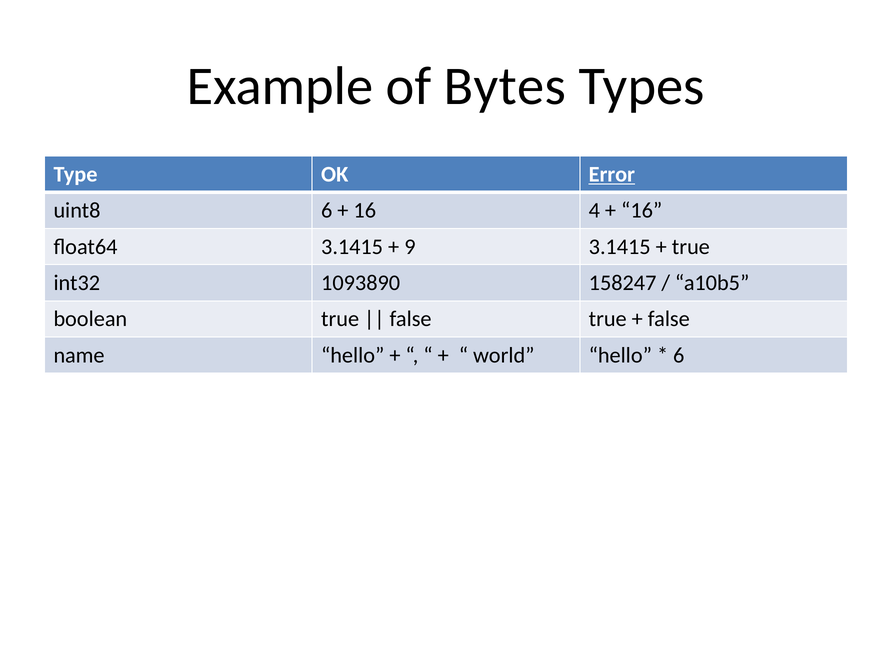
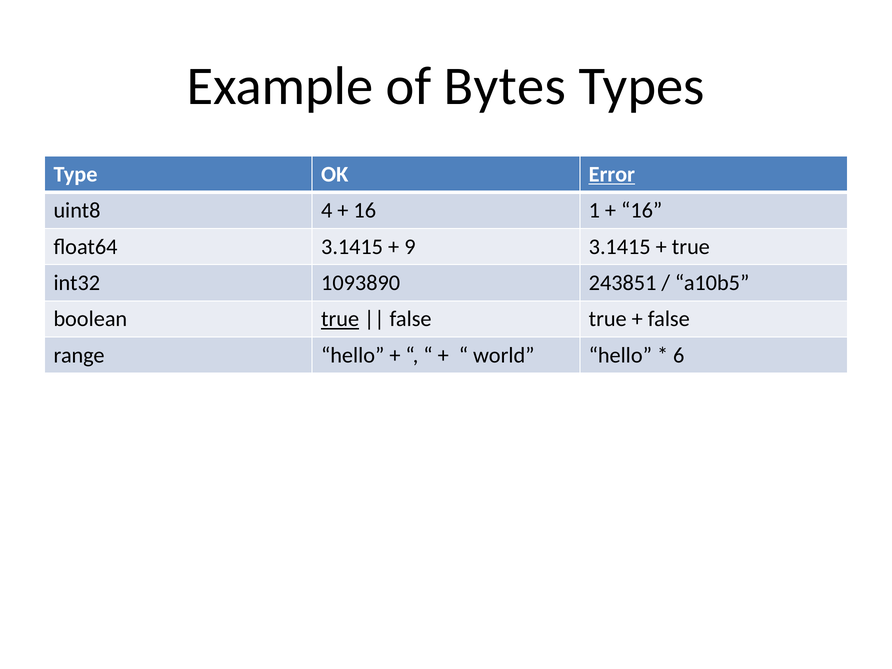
uint8 6: 6 -> 4
4: 4 -> 1
158247: 158247 -> 243851
true at (340, 319) underline: none -> present
name: name -> range
